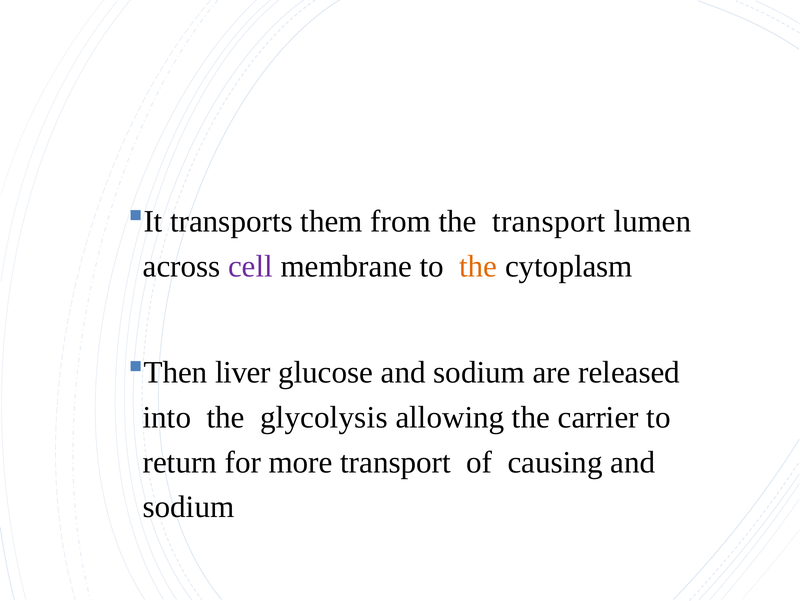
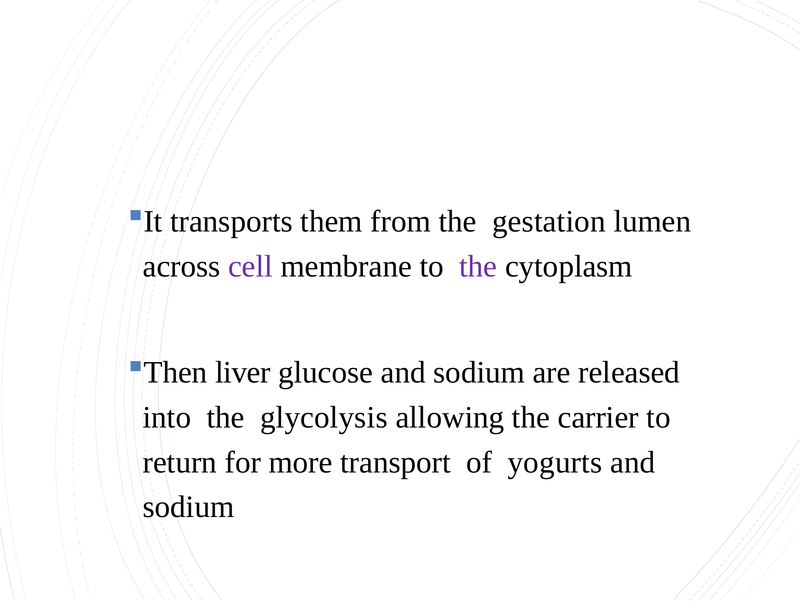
the transport: transport -> gestation
the at (478, 266) colour: orange -> purple
causing: causing -> yogurts
